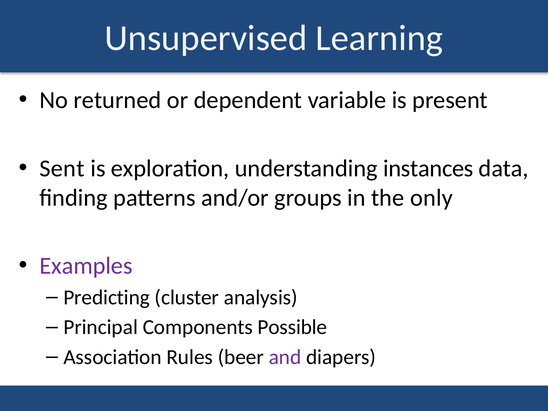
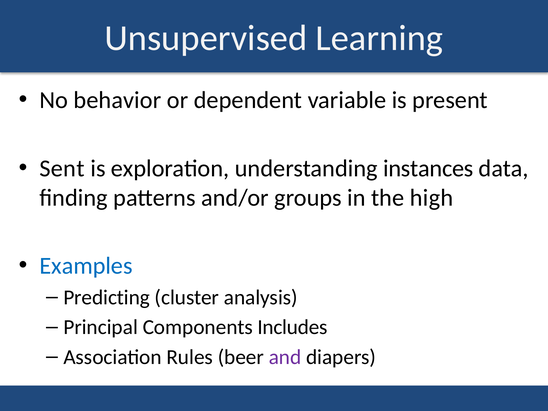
returned: returned -> behavior
only: only -> high
Examples colour: purple -> blue
Possible: Possible -> Includes
